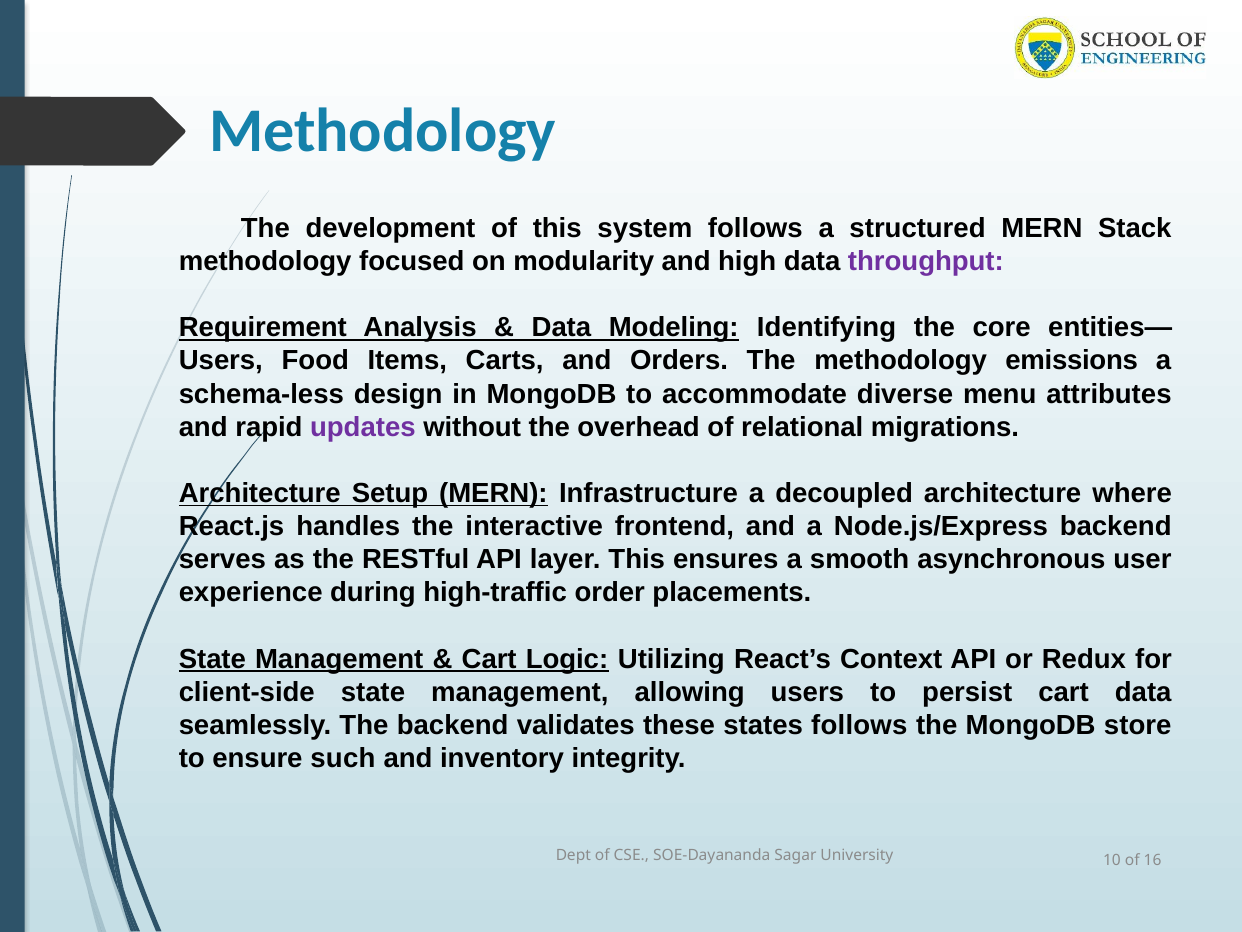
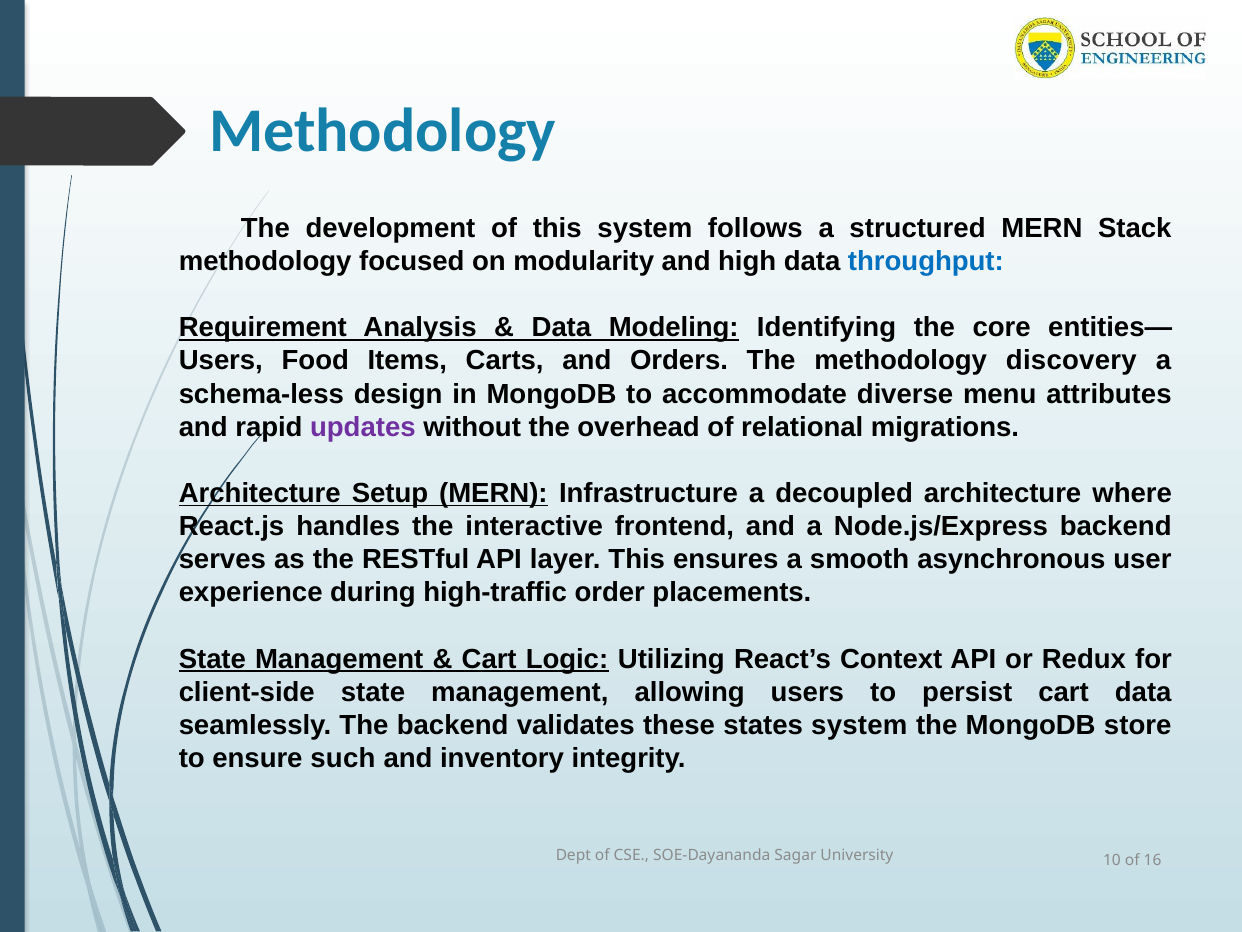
throughput colour: purple -> blue
emissions: emissions -> discovery
states follows: follows -> system
